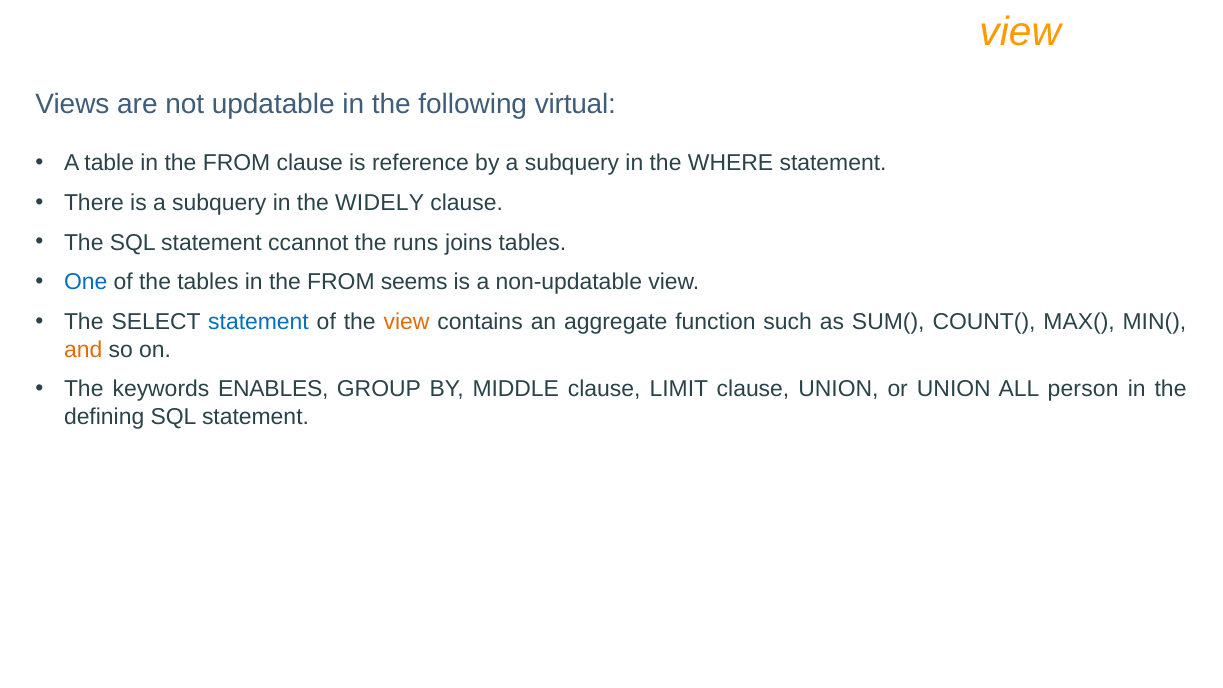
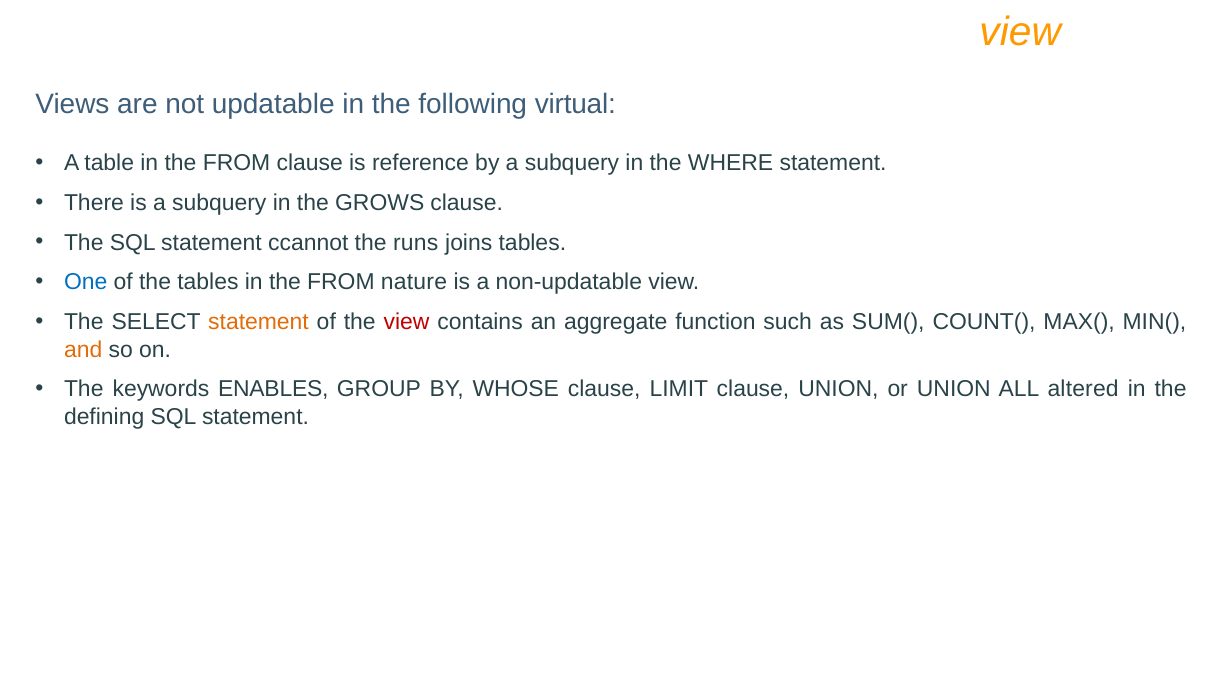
WIDELY: WIDELY -> GROWS
seems: seems -> nature
statement at (258, 322) colour: blue -> orange
view at (406, 322) colour: orange -> red
MIDDLE: MIDDLE -> WHOSE
person: person -> altered
